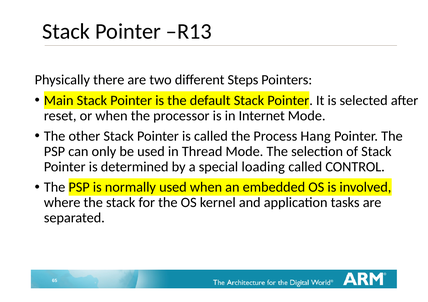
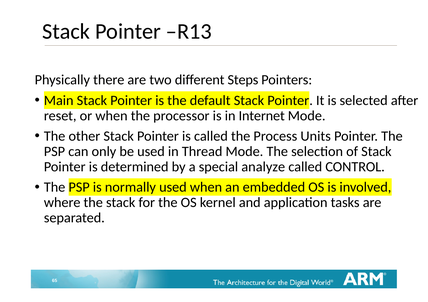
Hang: Hang -> Units
loading: loading -> analyze
